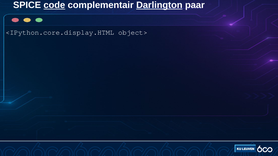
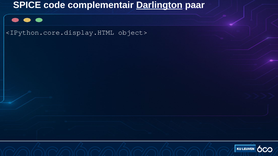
code underline: present -> none
